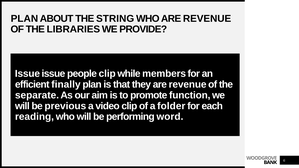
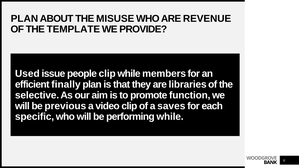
STRING: STRING -> MISUSE
LIBRARIES: LIBRARIES -> TEMPLATE
Issue at (27, 74): Issue -> Used
they are revenue: revenue -> libraries
separate: separate -> selective
folder: folder -> saves
reading: reading -> specific
performing word: word -> while
